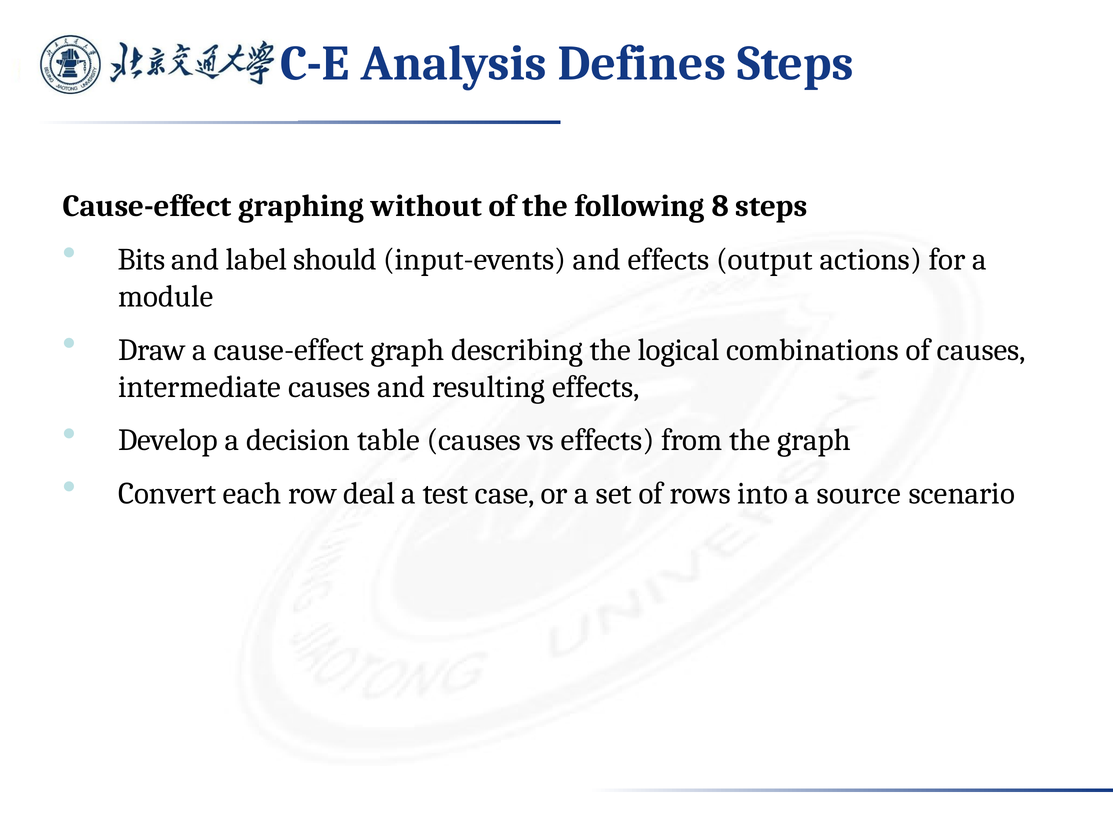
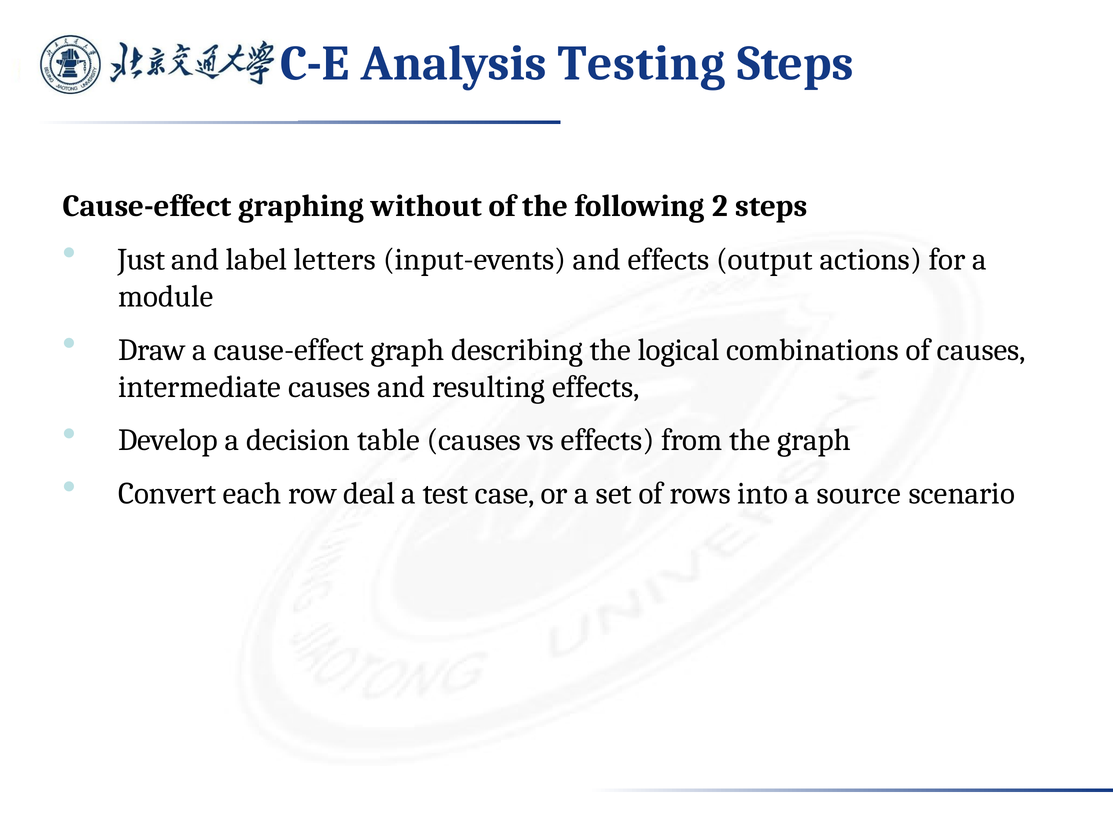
Defines: Defines -> Testing
8: 8 -> 2
Bits: Bits -> Just
should: should -> letters
